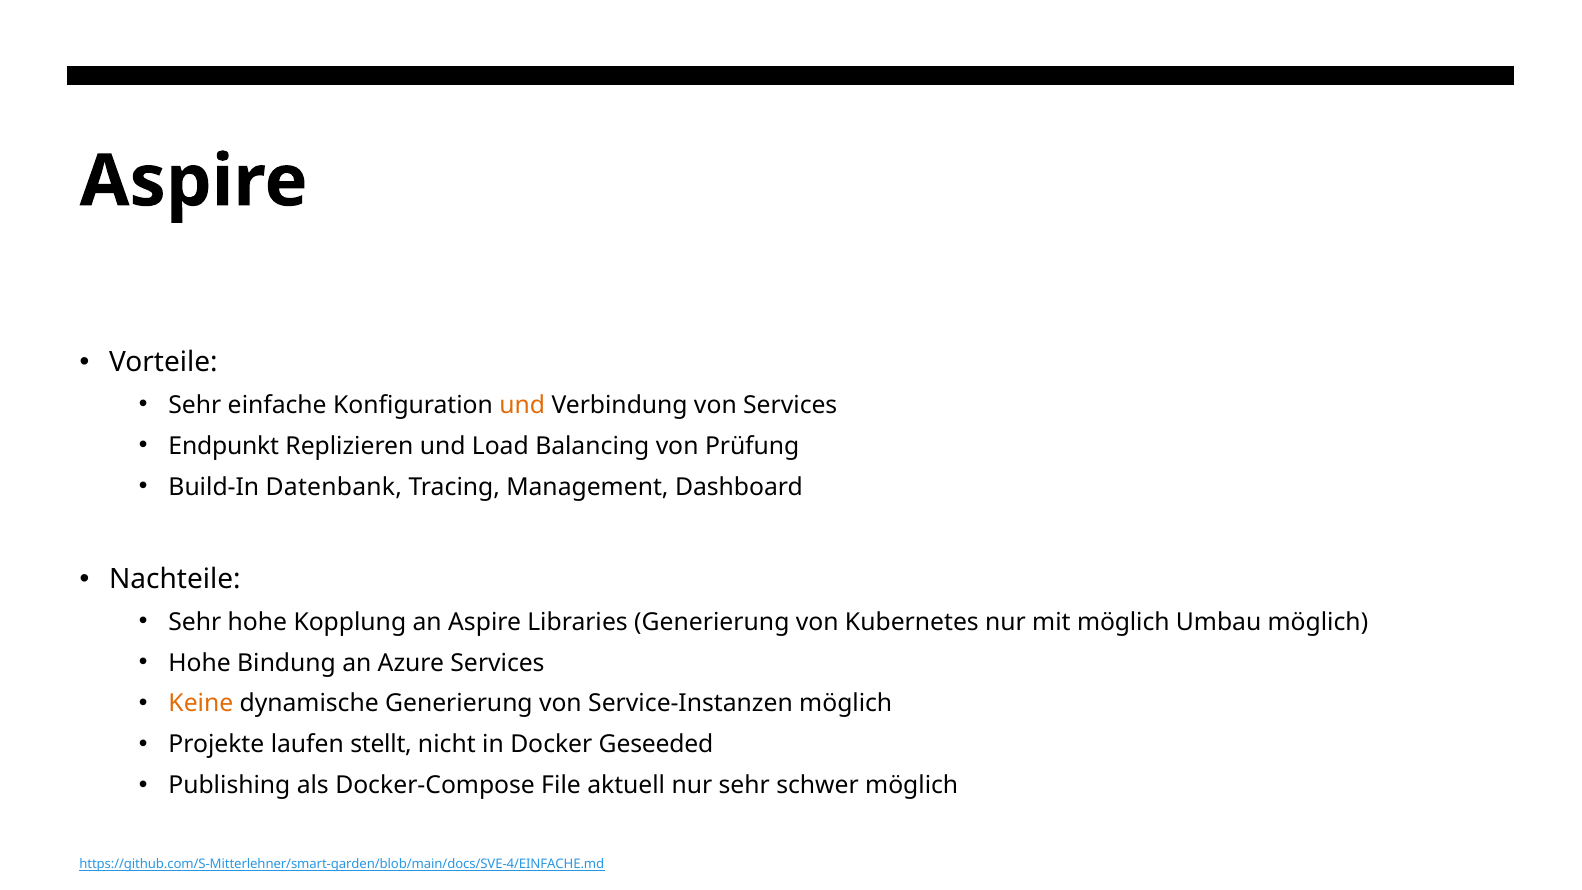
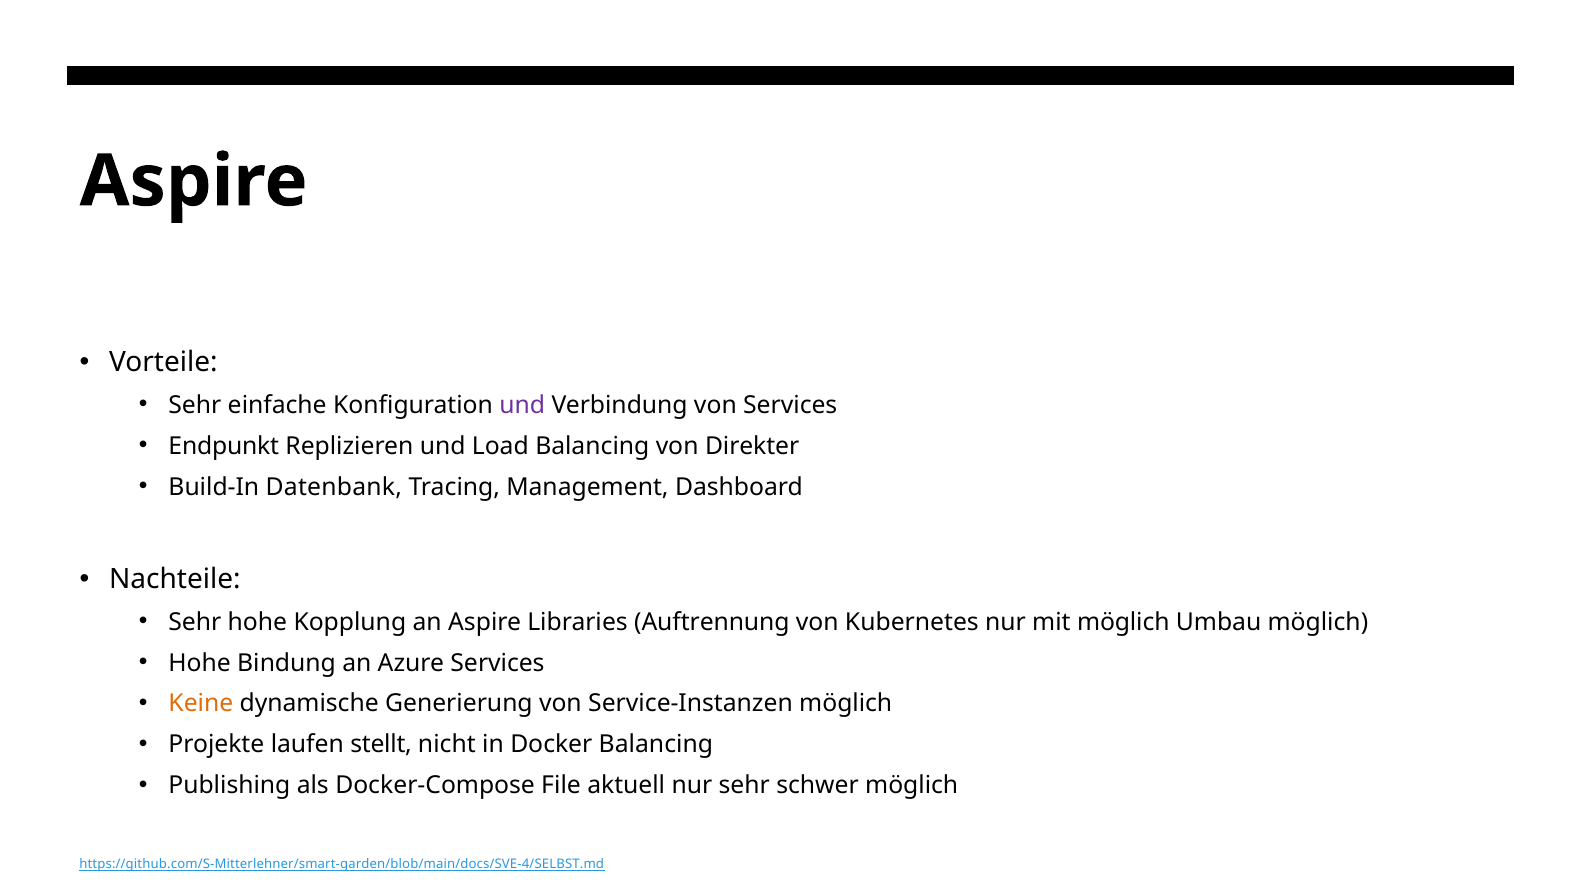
und at (522, 405) colour: orange -> purple
Prüfung: Prüfung -> Direkter
Libraries Generierung: Generierung -> Auftrennung
Docker Geseeded: Geseeded -> Balancing
https://github.com/S-Mitterlehner/smart-garden/blob/main/docs/SVE-4/EINFACHE.md: https://github.com/S-Mitterlehner/smart-garden/blob/main/docs/SVE-4/EINFACHE.md -> https://github.com/S-Mitterlehner/smart-garden/blob/main/docs/SVE-4/SELBST.md
